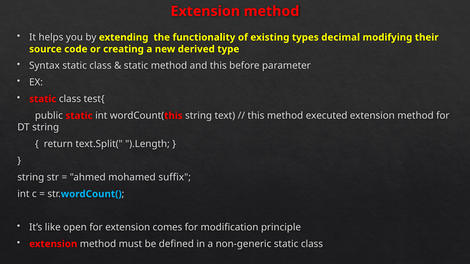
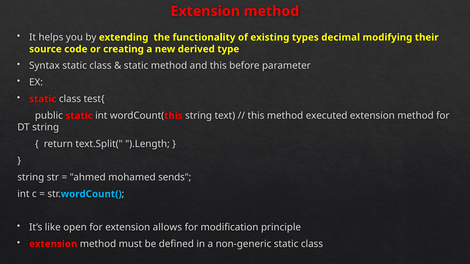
suffix: suffix -> sends
comes: comes -> allows
